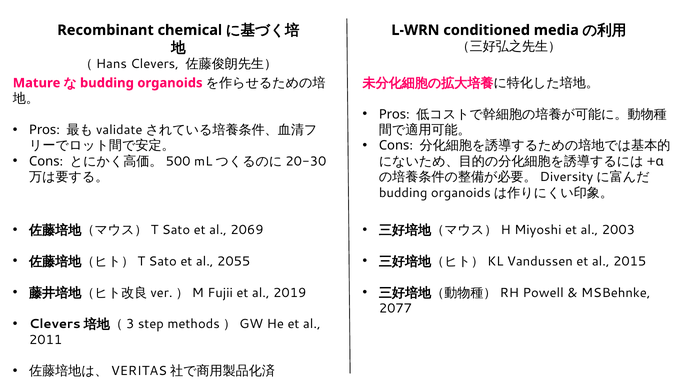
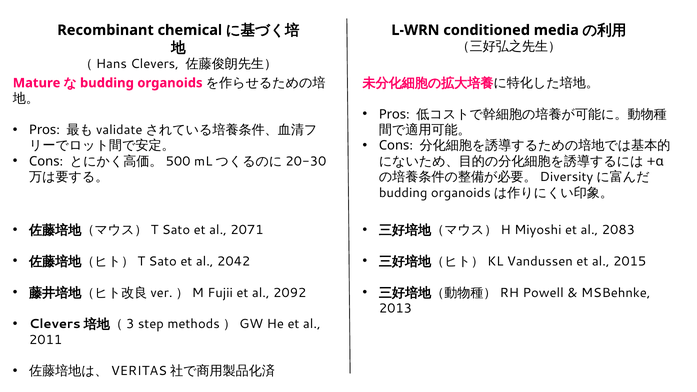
2069: 2069 -> 2071
2003: 2003 -> 2083
2055: 2055 -> 2042
2019: 2019 -> 2092
2077: 2077 -> 2013
